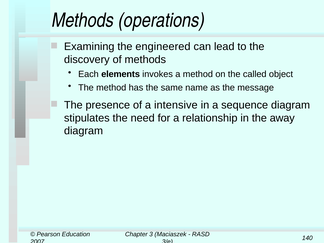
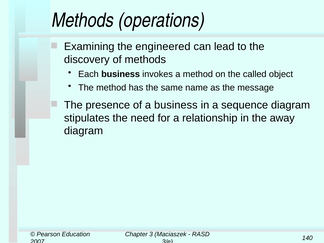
Each elements: elements -> business
a intensive: intensive -> business
